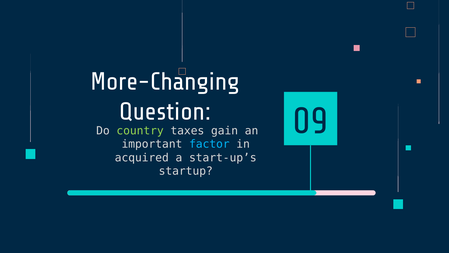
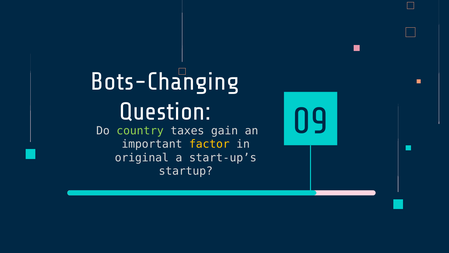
More-Changing: More-Changing -> Bots-Changing
factor colour: light blue -> yellow
acquired: acquired -> original
